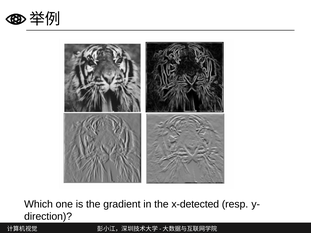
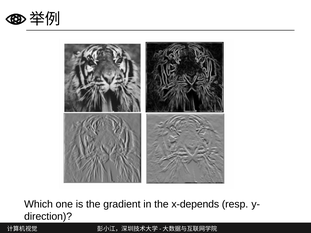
x-detected: x-detected -> x-depends
